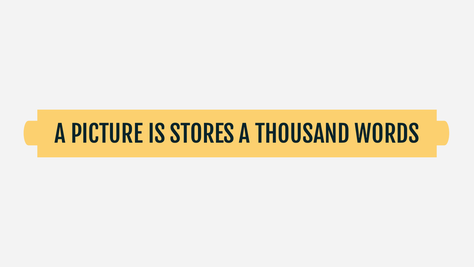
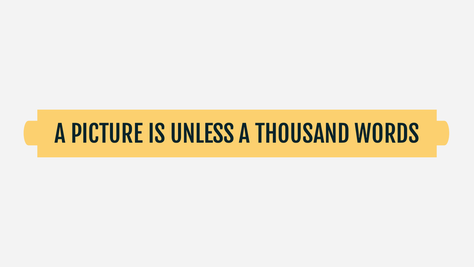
STORES: STORES -> UNLESS
